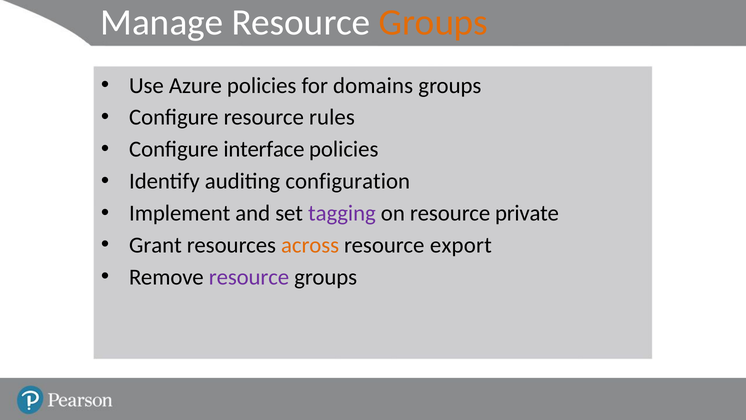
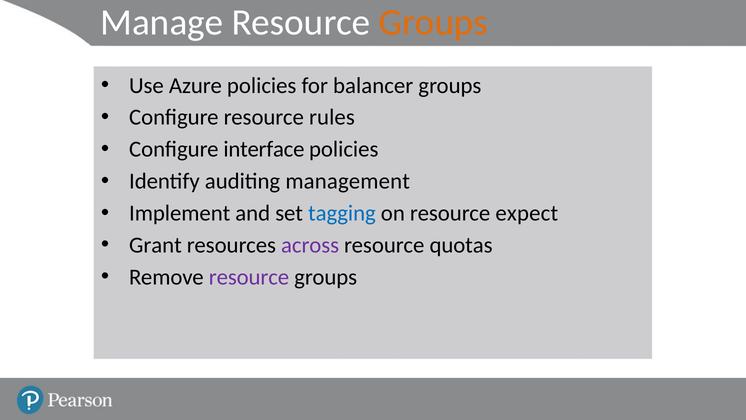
domains: domains -> balancer
configuration: configuration -> management
tagging colour: purple -> blue
private: private -> expect
across colour: orange -> purple
export: export -> quotas
